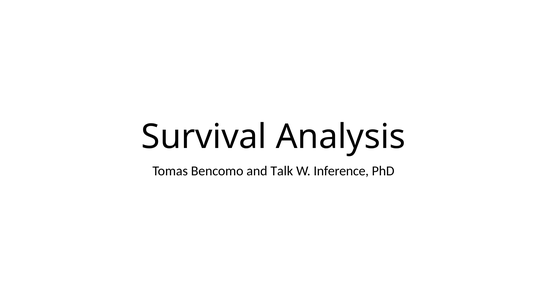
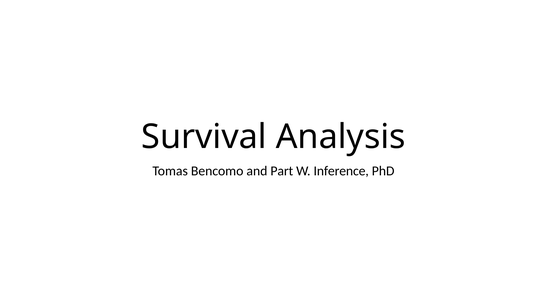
Talk: Talk -> Part
